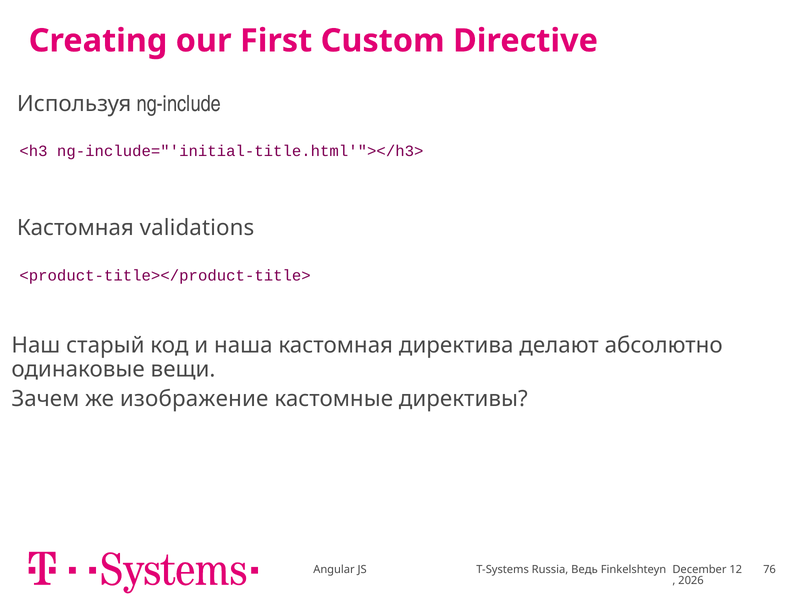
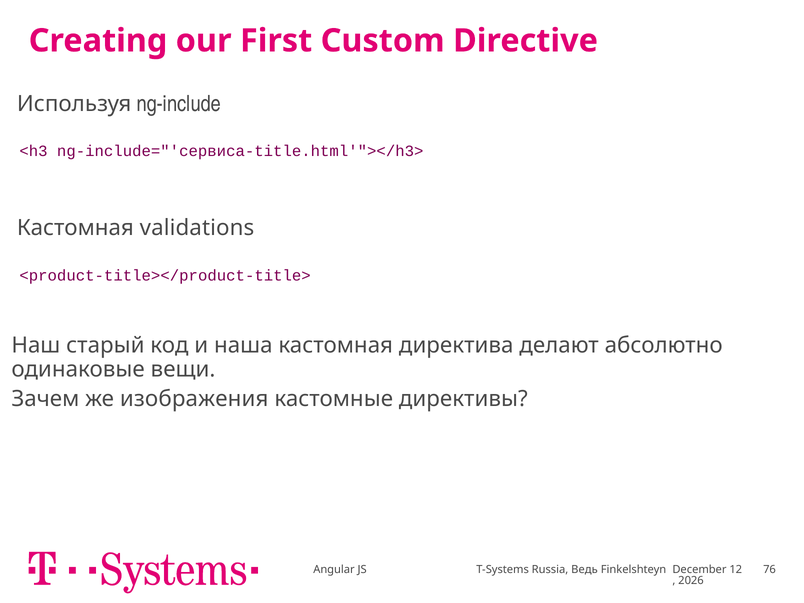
ng-include="'initial-title.html'"></h3>: ng-include="'initial-title.html'"></h3> -> ng-include="'сервиса-title.html'"></h3>
изображение: изображение -> изображения
